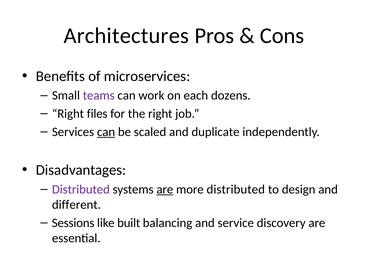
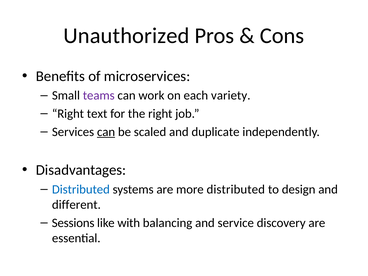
Architectures: Architectures -> Unauthorized
dozens: dozens -> variety
files: files -> text
Distributed at (81, 189) colour: purple -> blue
are at (165, 189) underline: present -> none
built: built -> with
